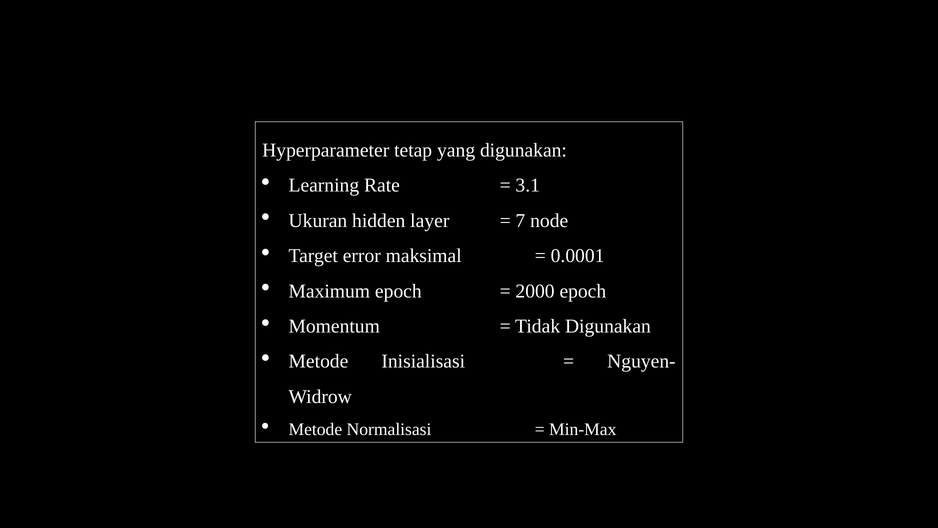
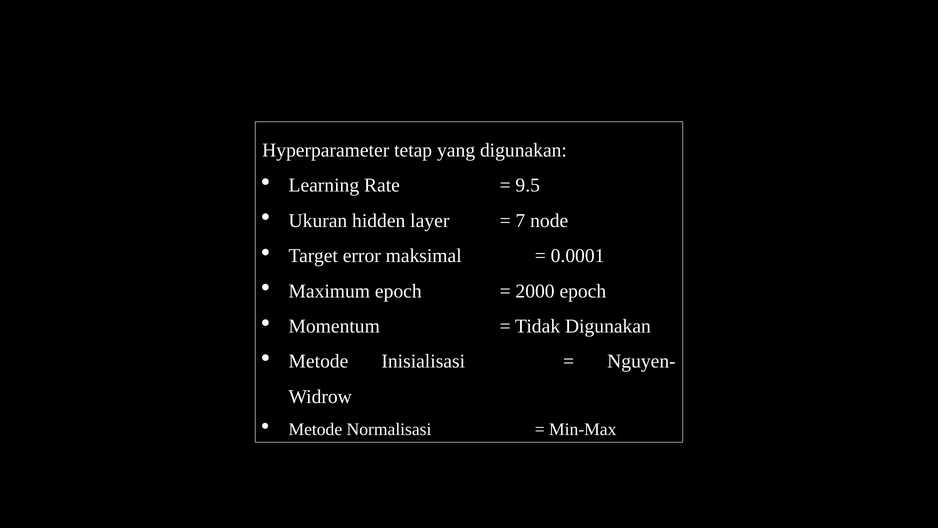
3.1: 3.1 -> 9.5
